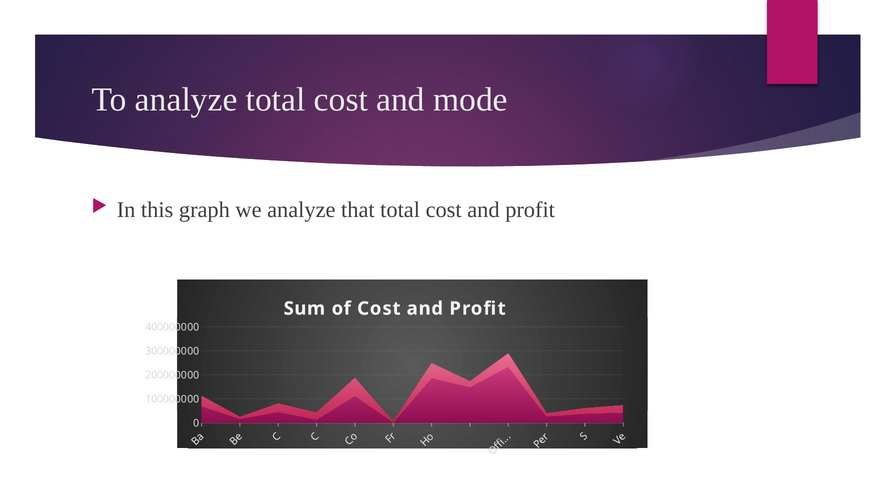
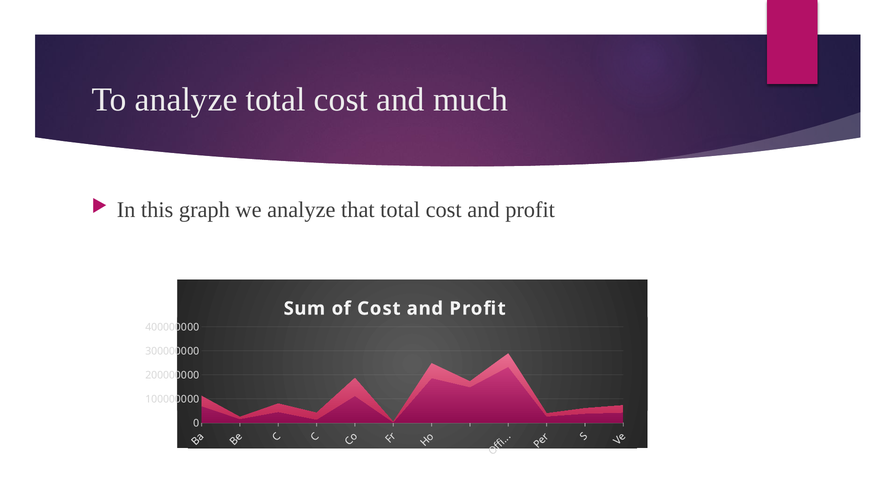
mode: mode -> much
